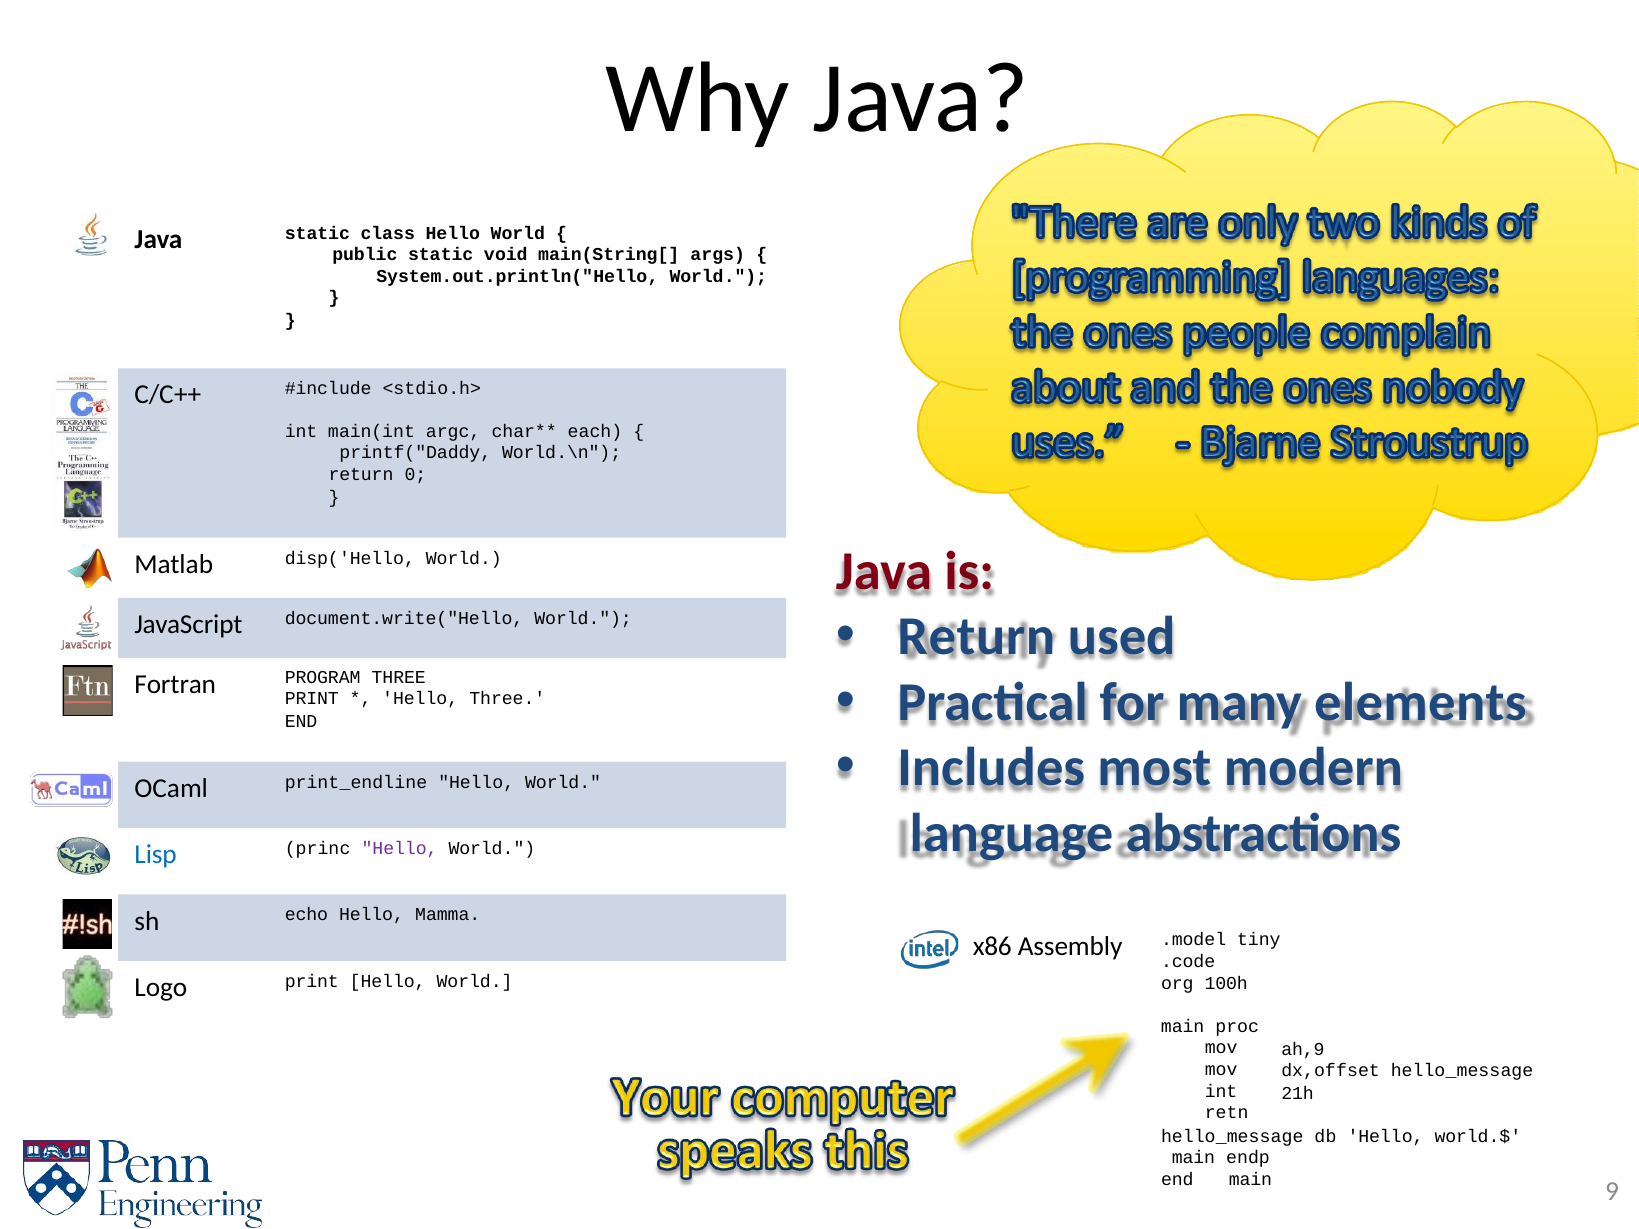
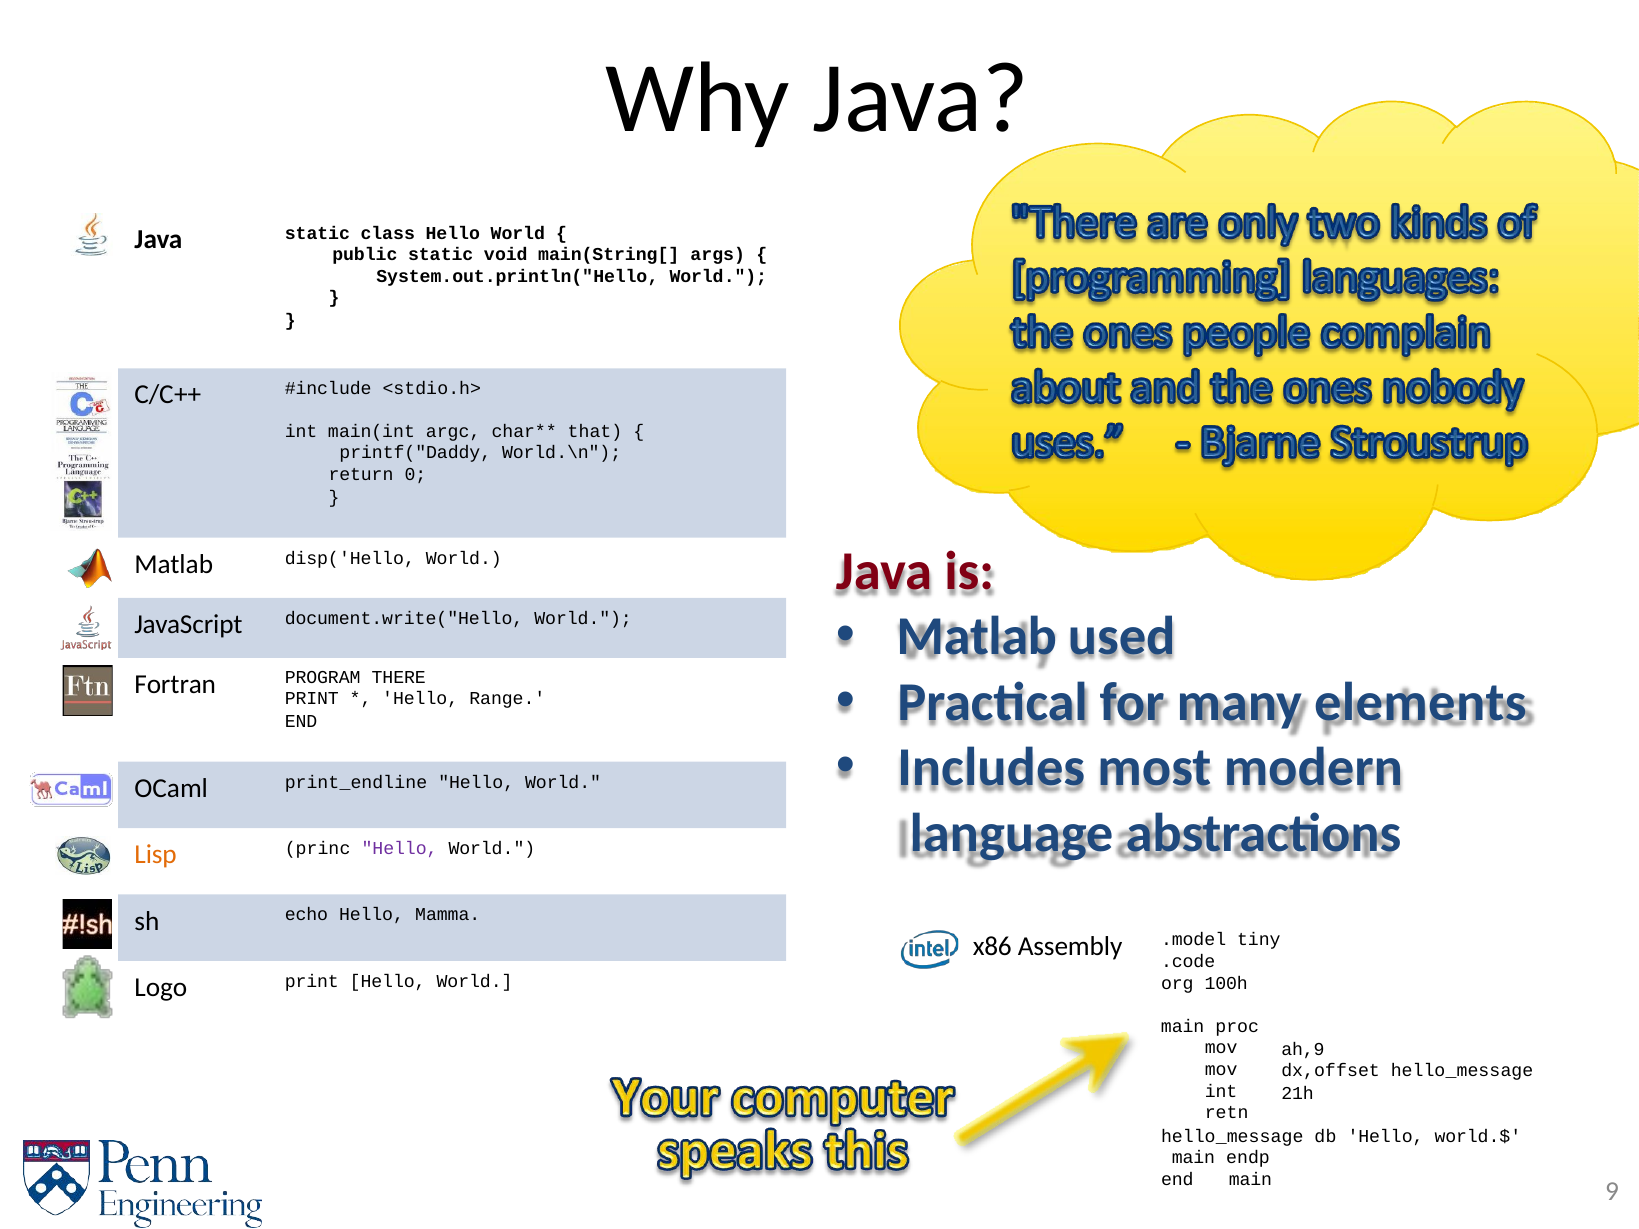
each: each -> that
Return at (976, 636): Return -> Matlab
PROGRAM THREE: THREE -> THERE
Hello Three: Three -> Range
Lisp colour: blue -> orange
